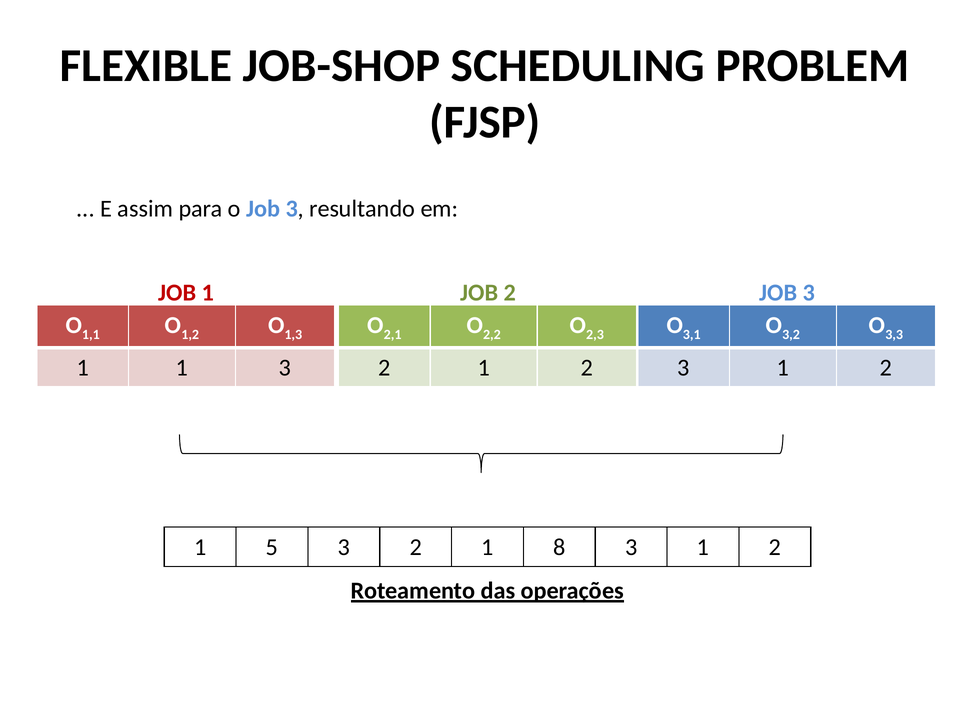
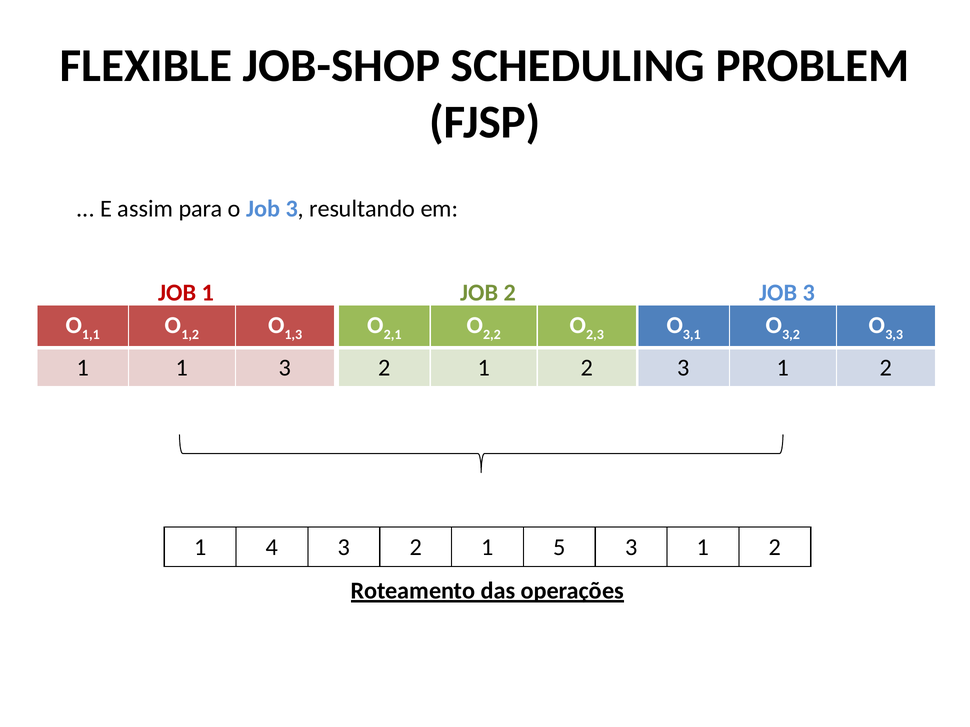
5: 5 -> 4
8: 8 -> 5
